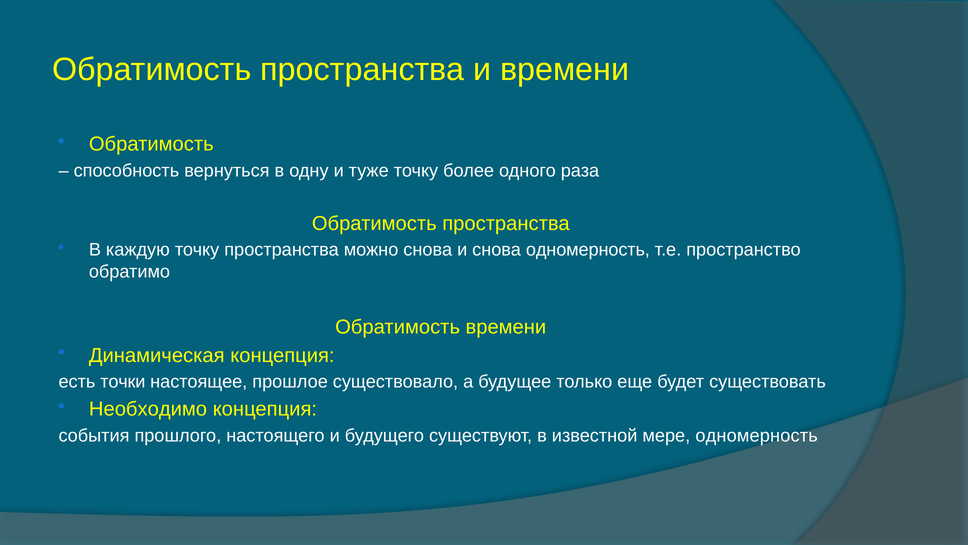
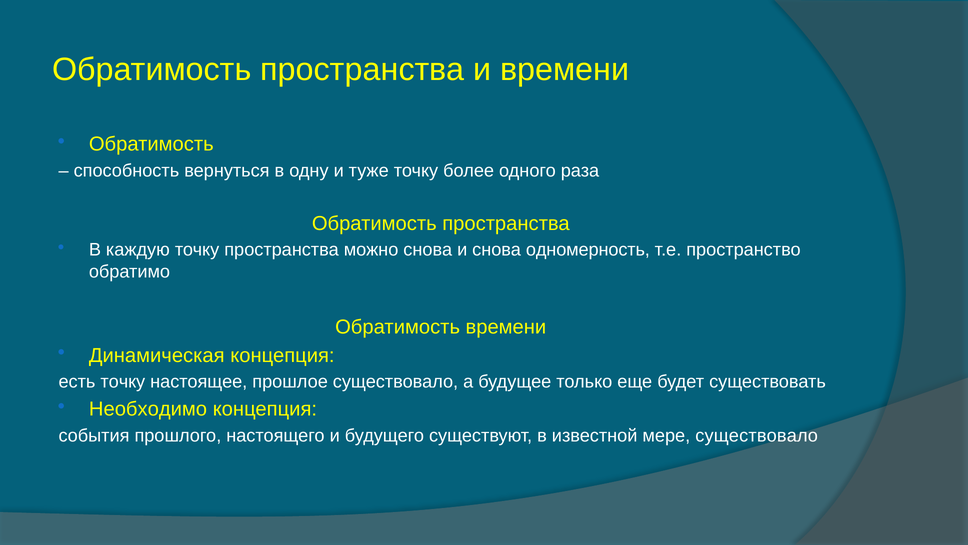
есть точки: точки -> точку
мере одномерность: одномерность -> существовало
